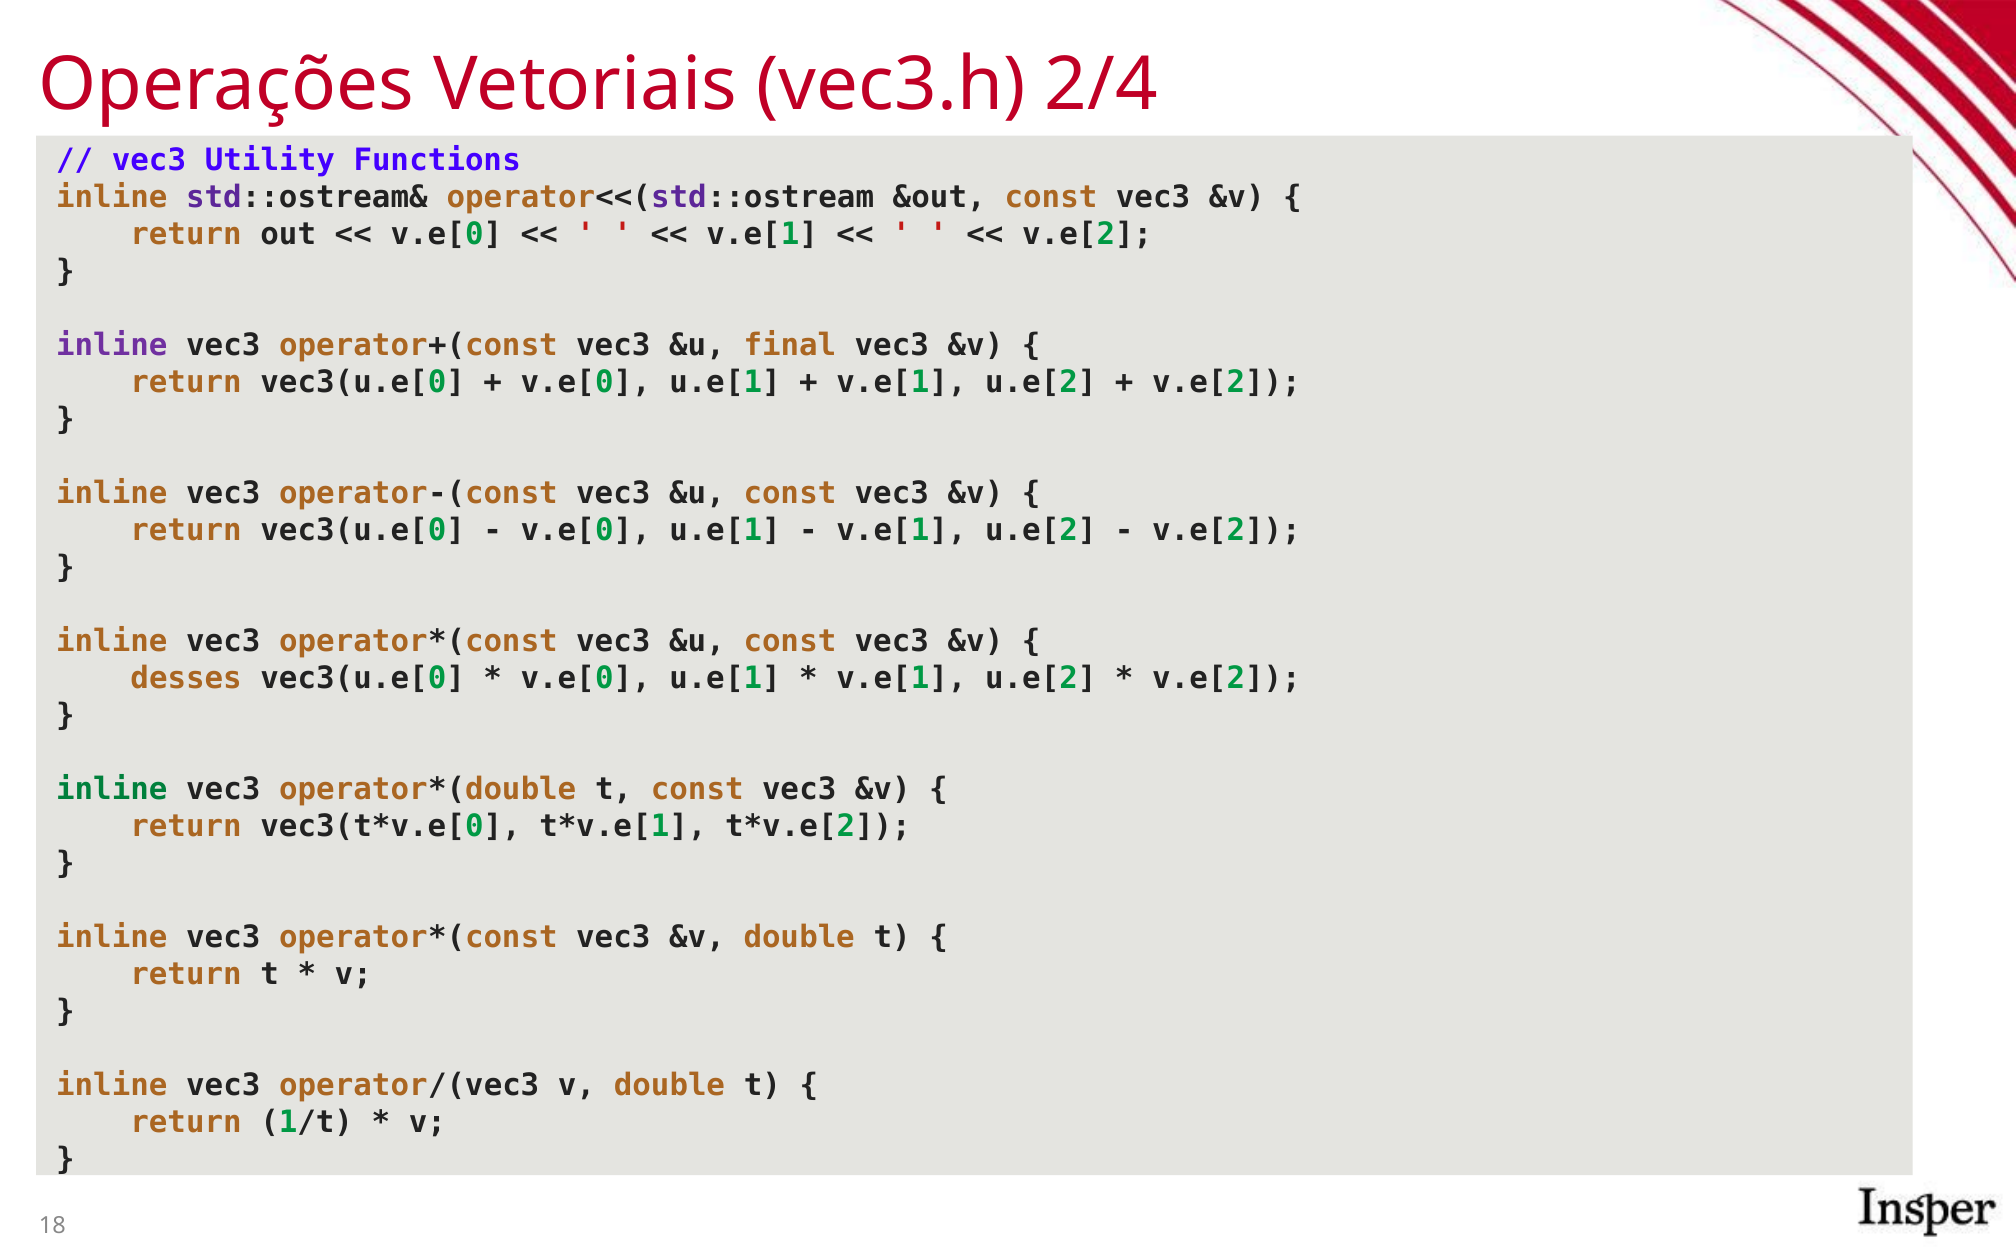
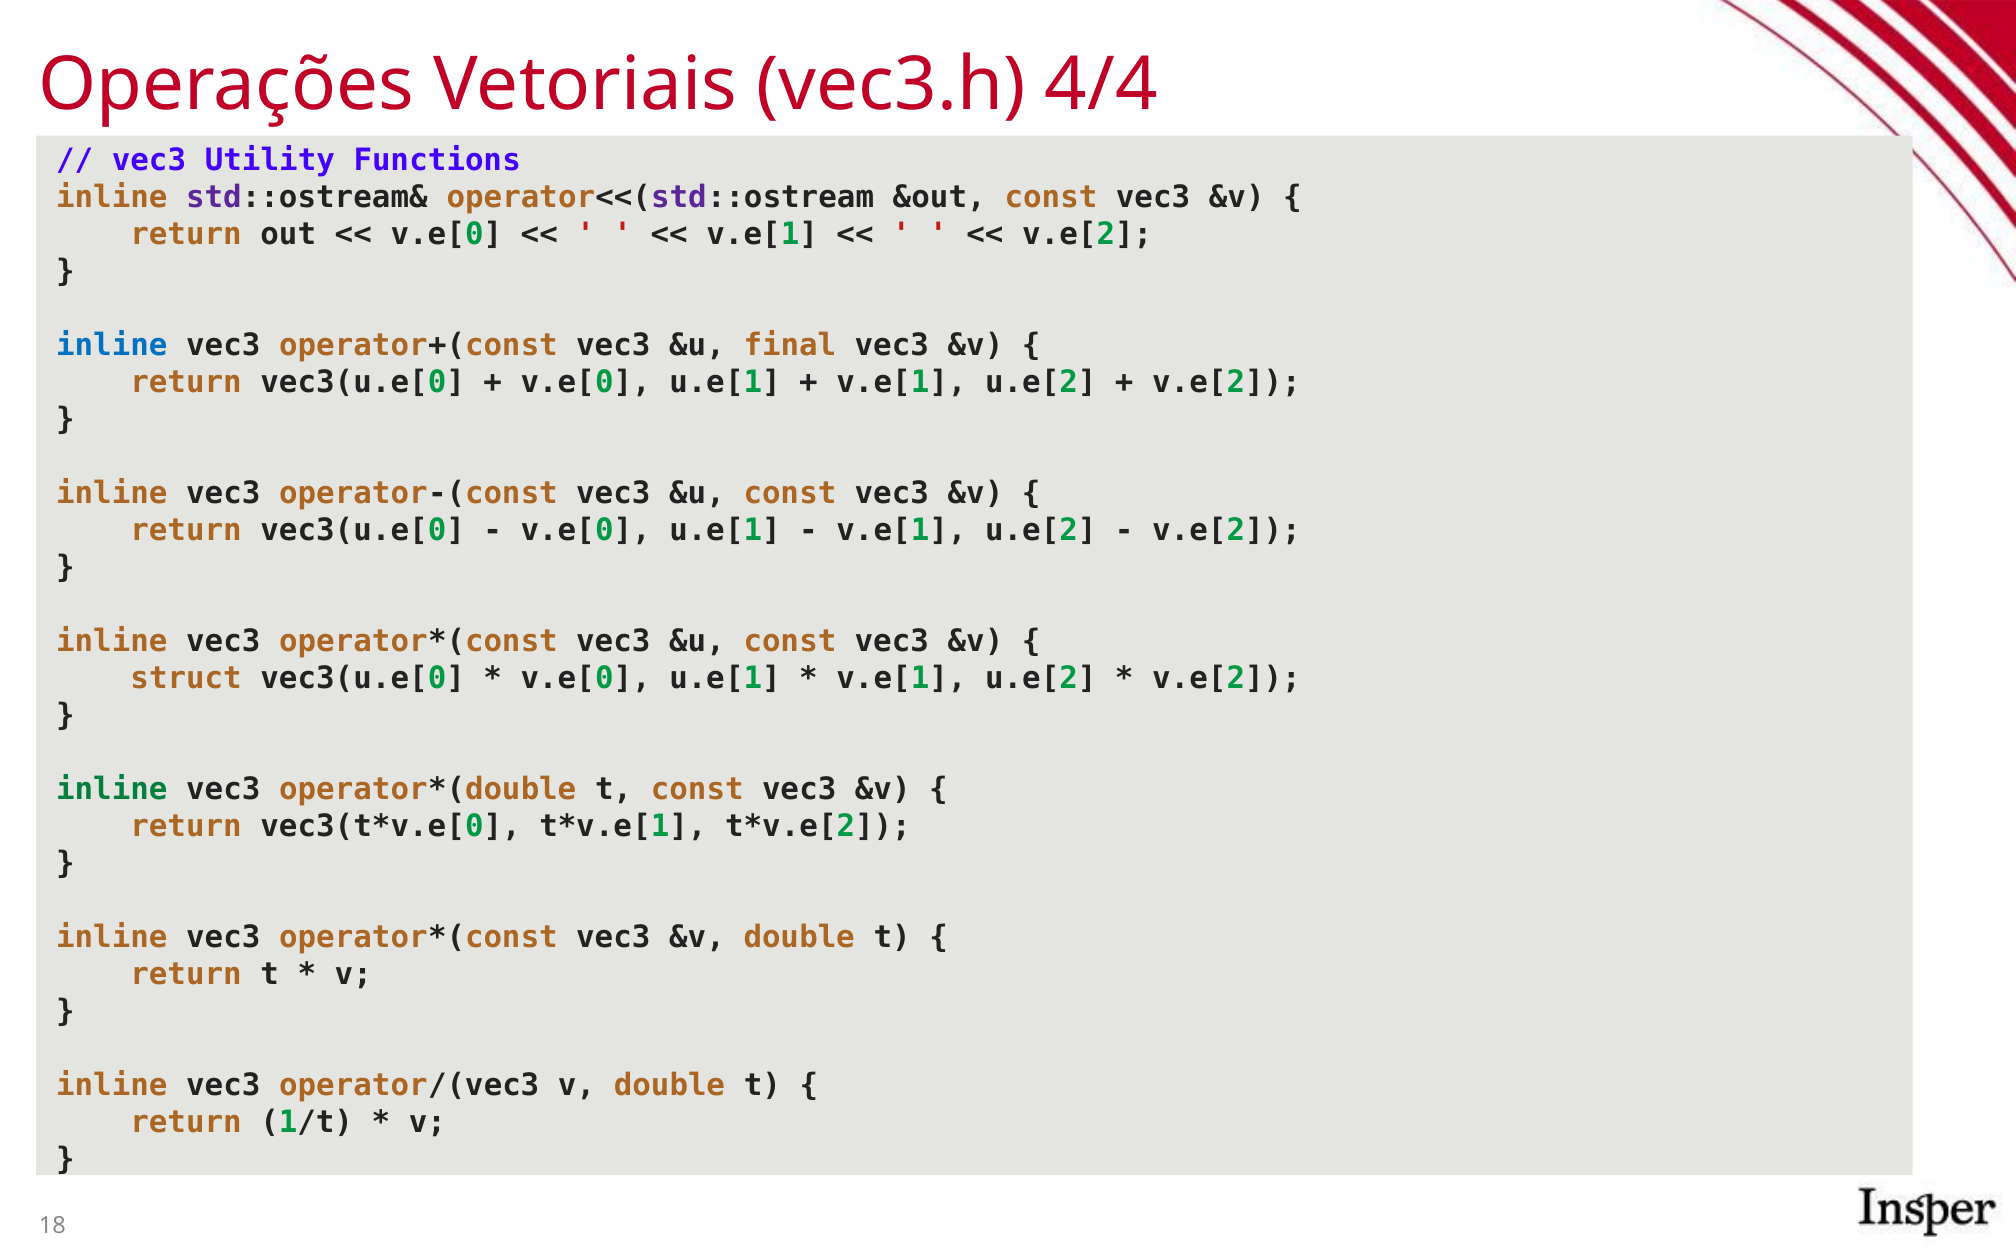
2/4: 2/4 -> 4/4
inline at (112, 345) colour: purple -> blue
desses: desses -> struct
